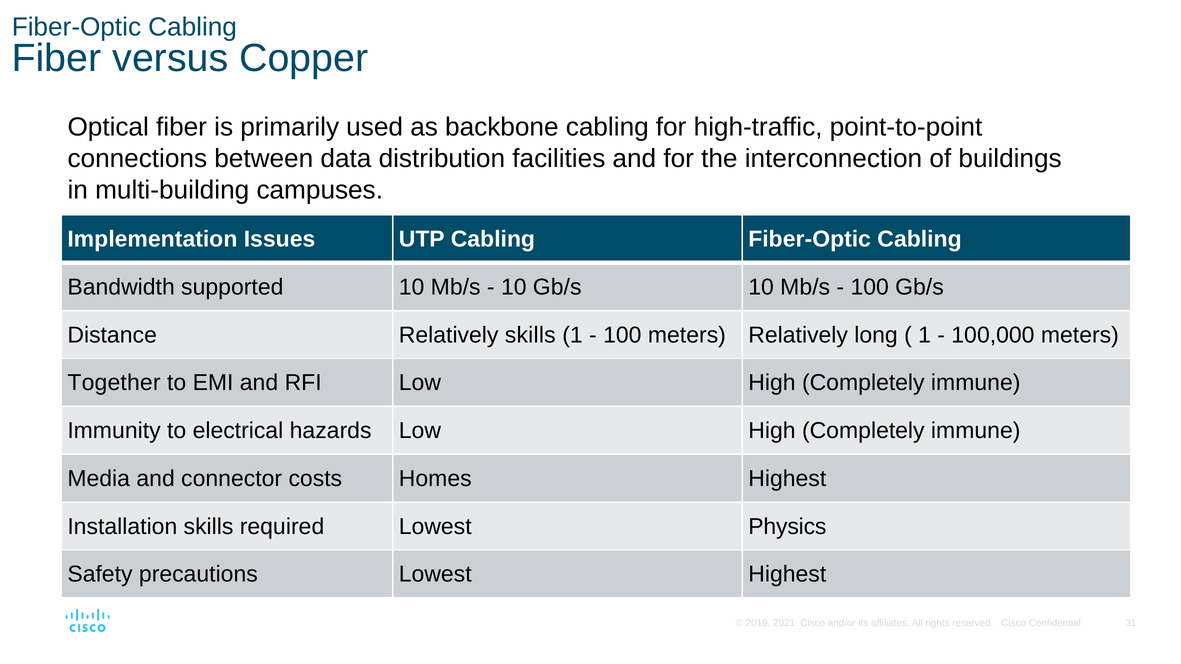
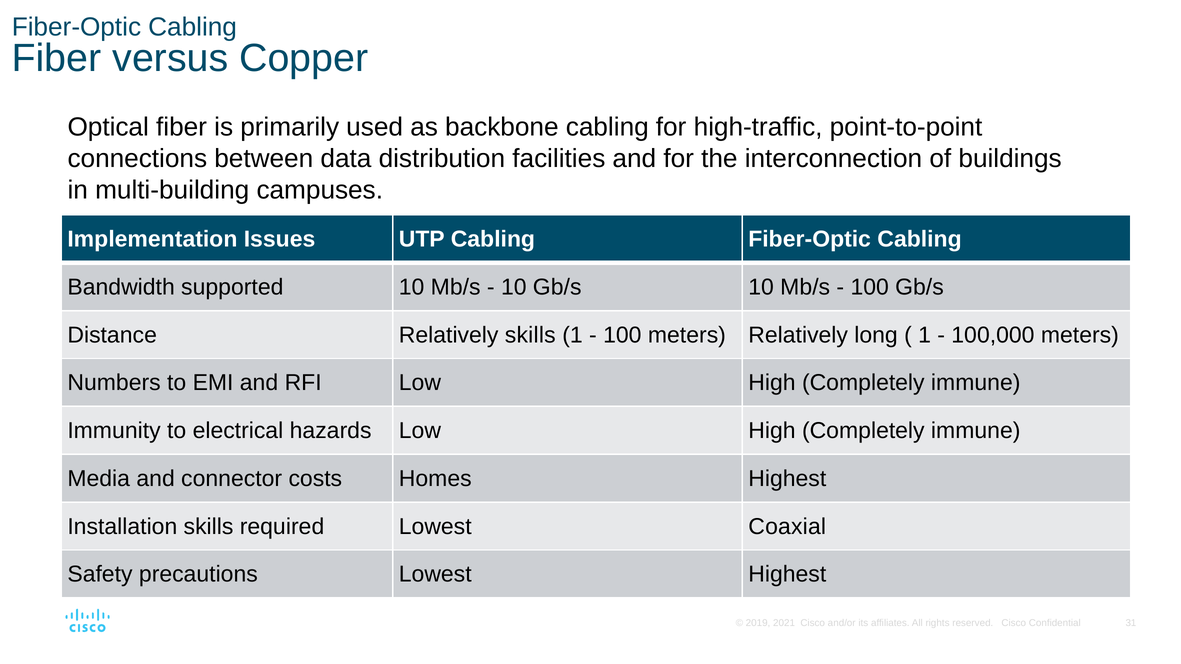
Together: Together -> Numbers
Physics: Physics -> Coaxial
